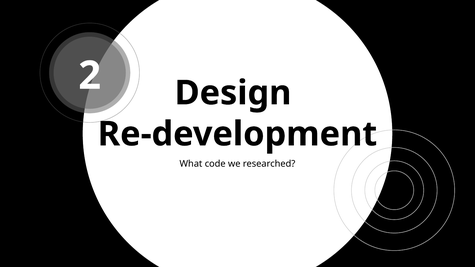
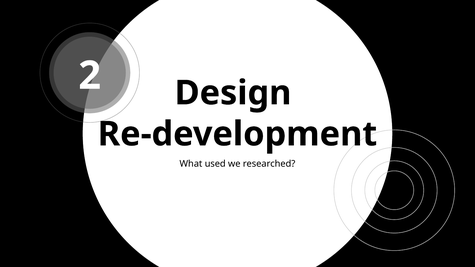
code: code -> used
